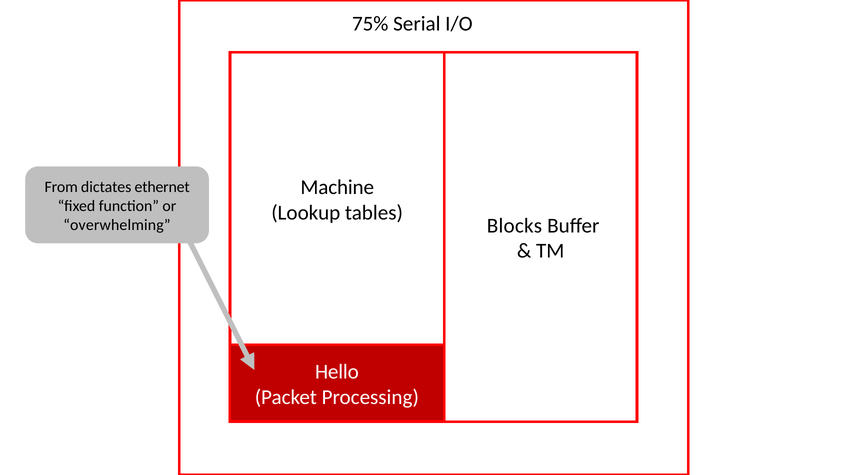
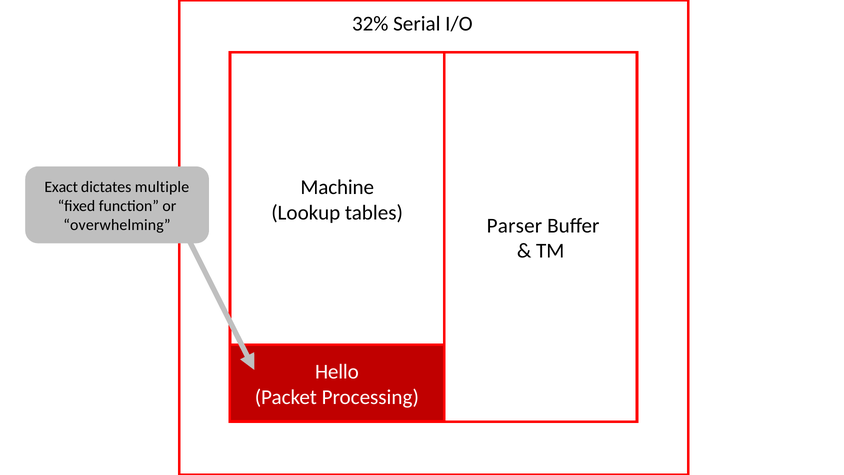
75%: 75% -> 32%
From: From -> Exact
ethernet: ethernet -> multiple
Blocks: Blocks -> Parser
